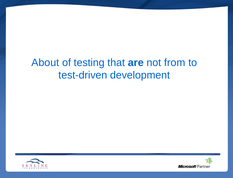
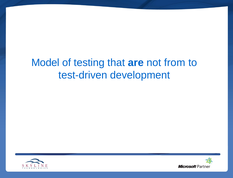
About: About -> Model
